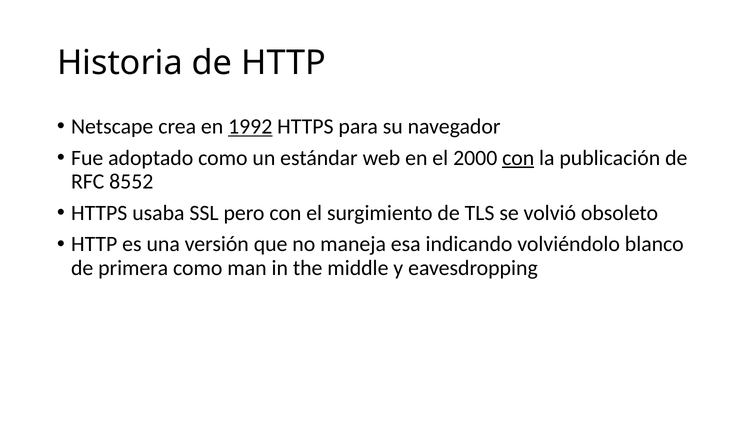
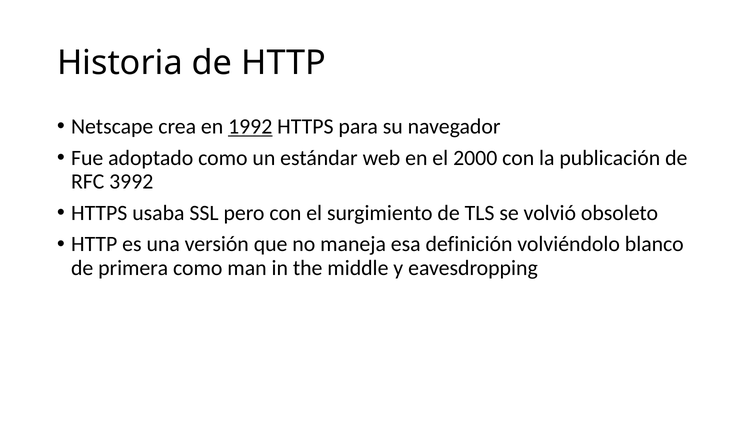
con at (518, 158) underline: present -> none
8552: 8552 -> 3992
indicando: indicando -> definición
